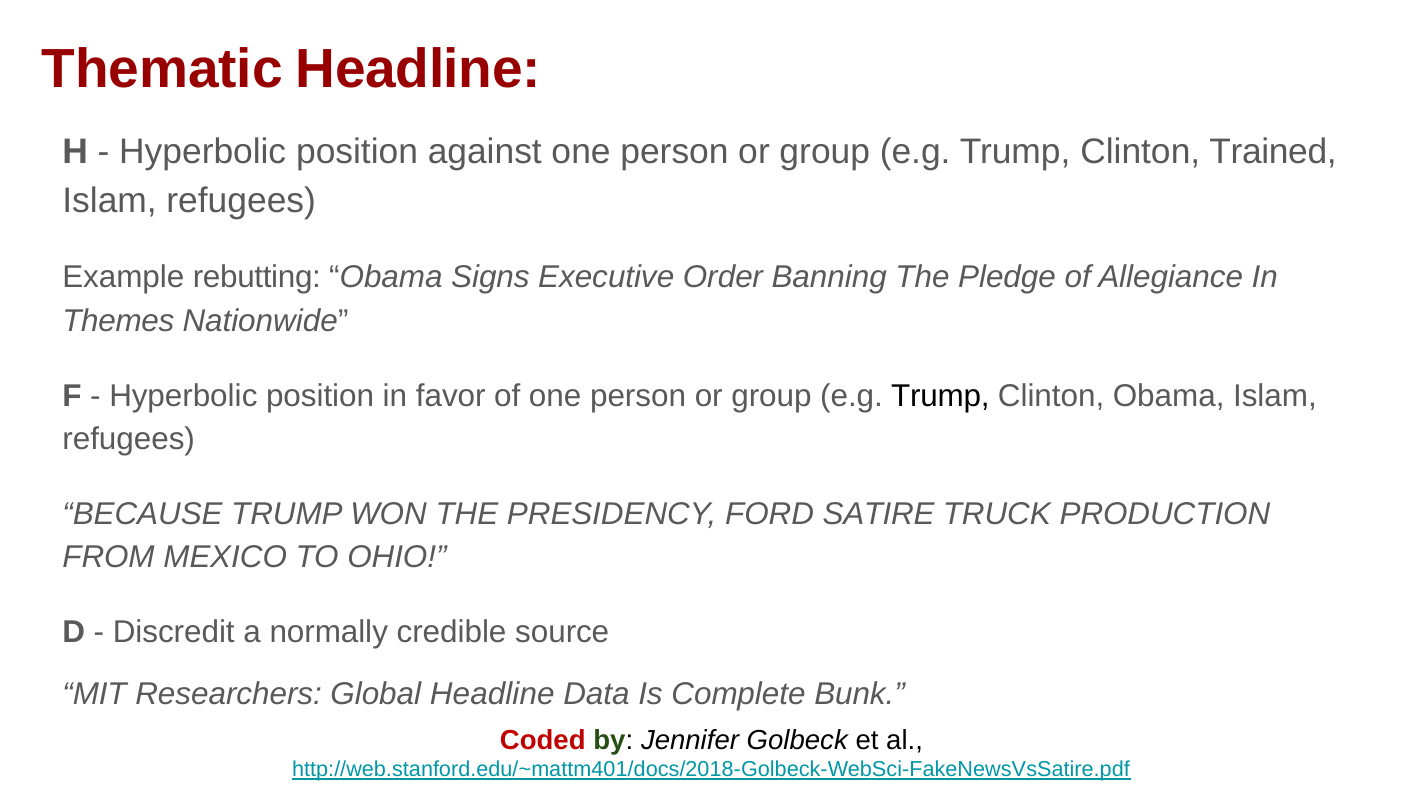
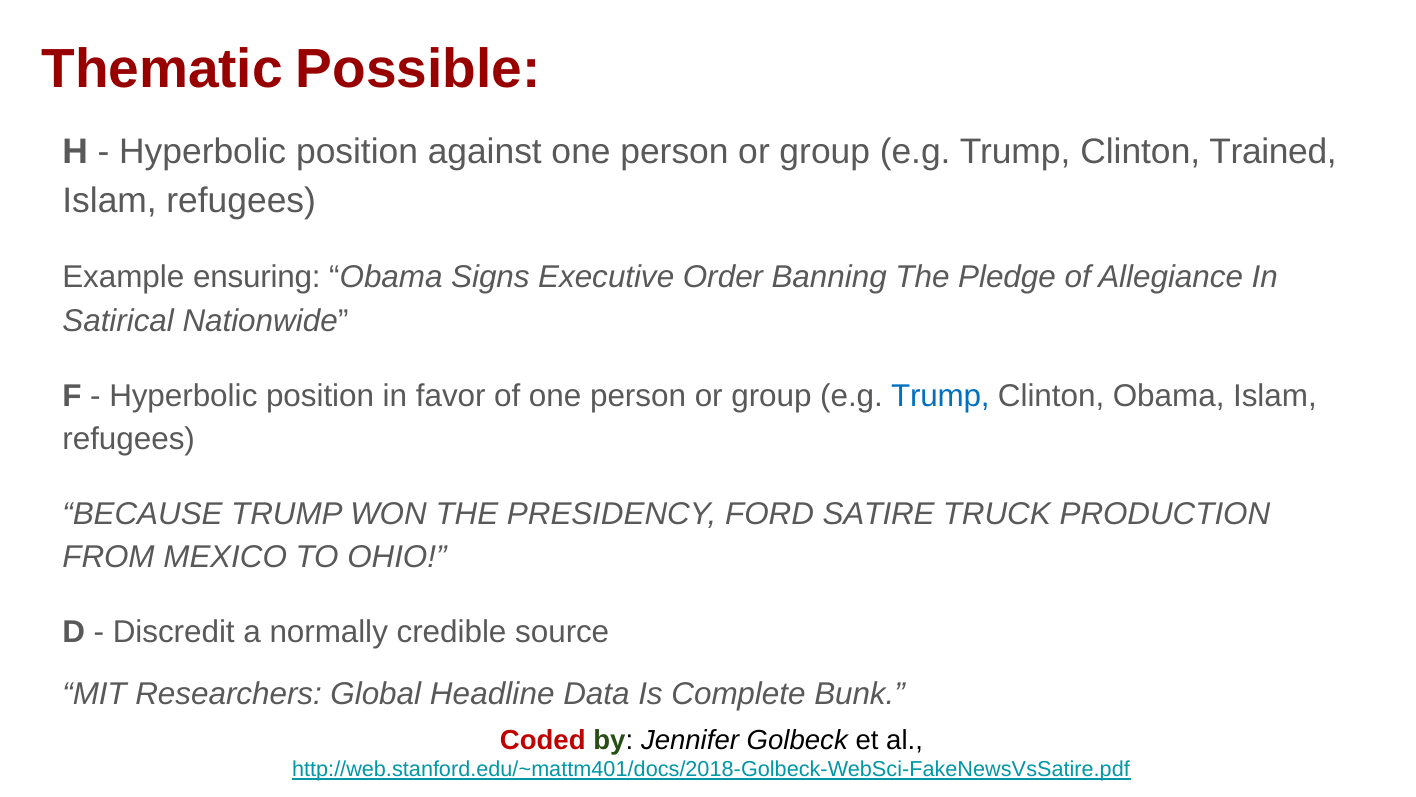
Thematic Headline: Headline -> Possible
rebutting: rebutting -> ensuring
Themes: Themes -> Satirical
Trump at (940, 396) colour: black -> blue
